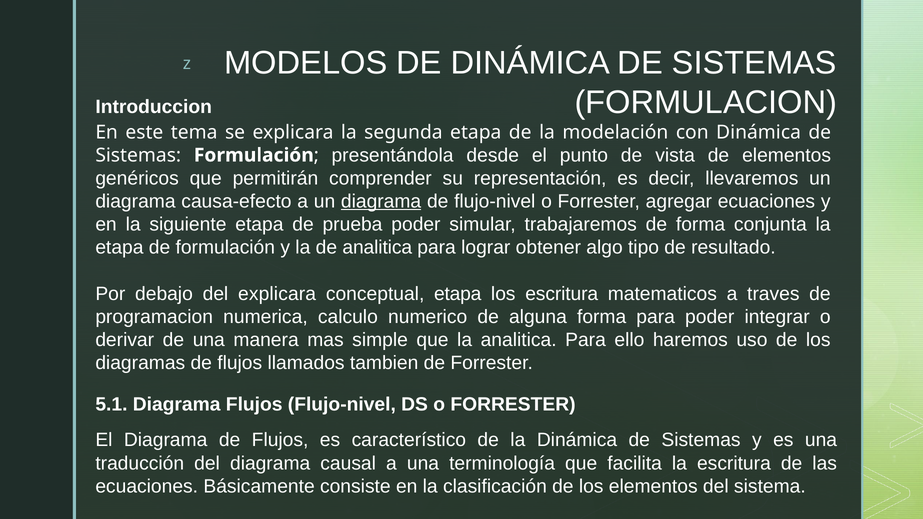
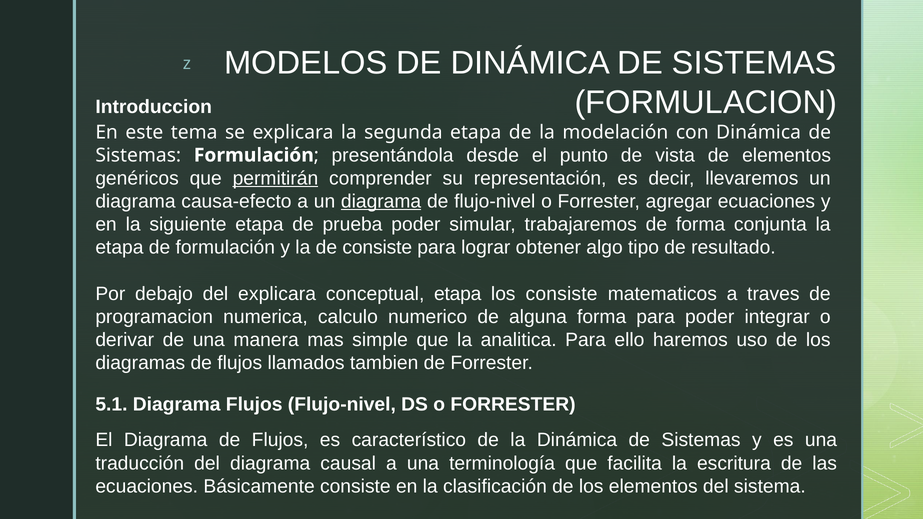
permitirán underline: none -> present
de analitica: analitica -> consiste
los escritura: escritura -> consiste
